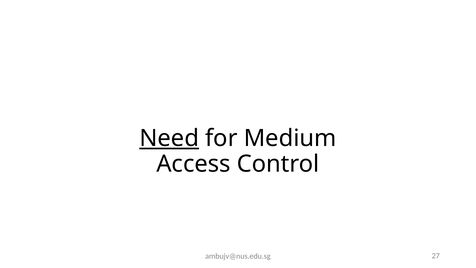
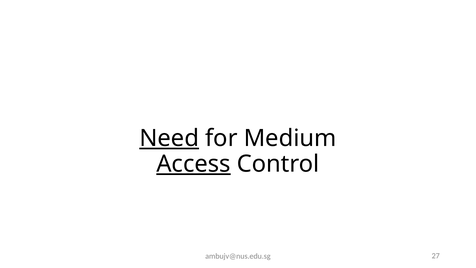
Access underline: none -> present
